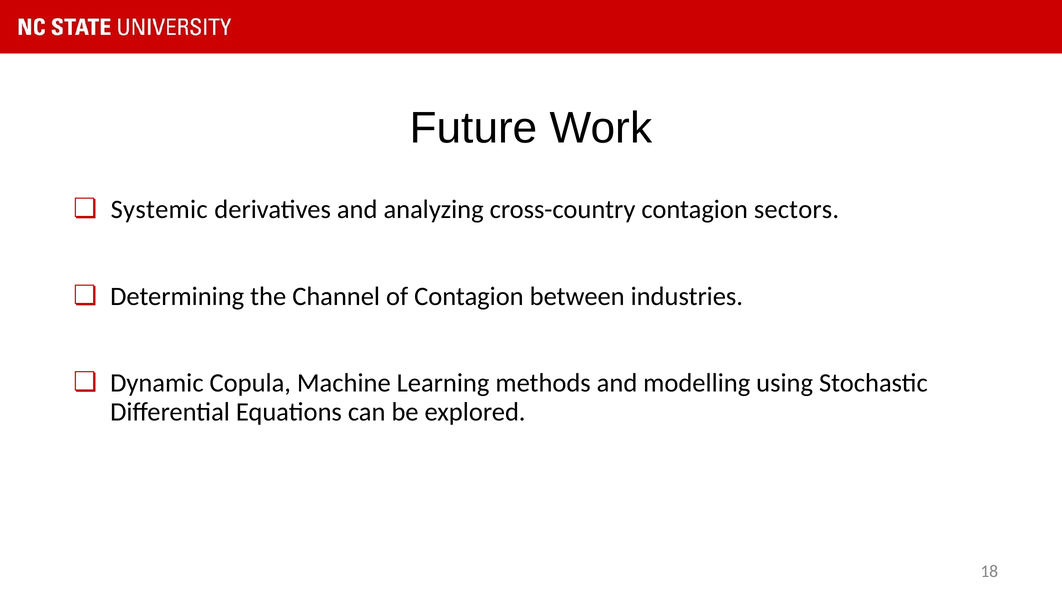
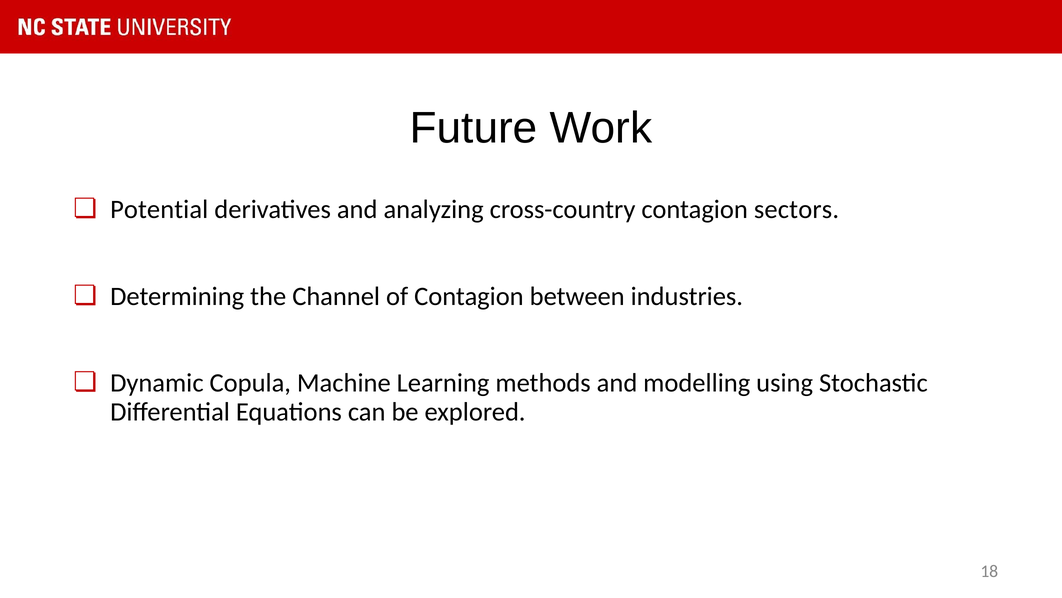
Systemic: Systemic -> Potential
